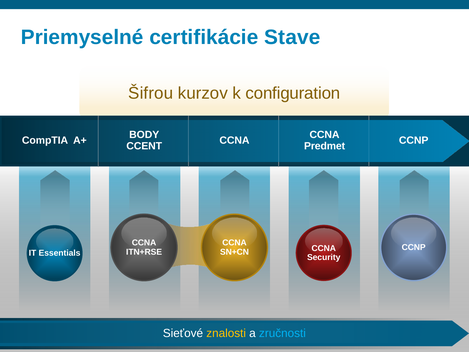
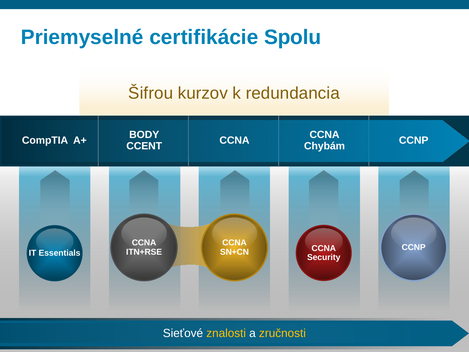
Stave: Stave -> Spolu
configuration: configuration -> redundancia
Predmet: Predmet -> Chybám
zručnosti colour: light blue -> yellow
